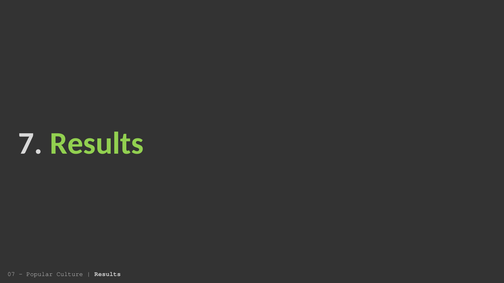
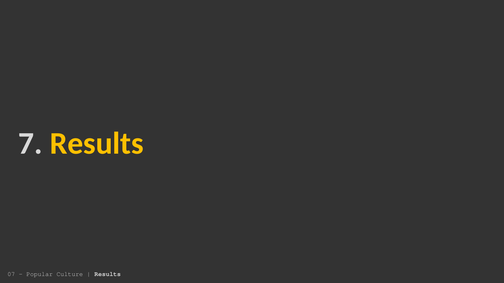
Results at (97, 144) colour: light green -> yellow
